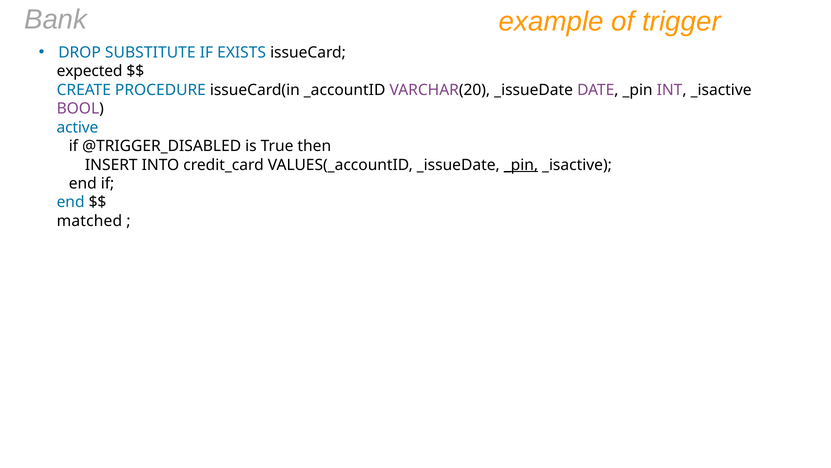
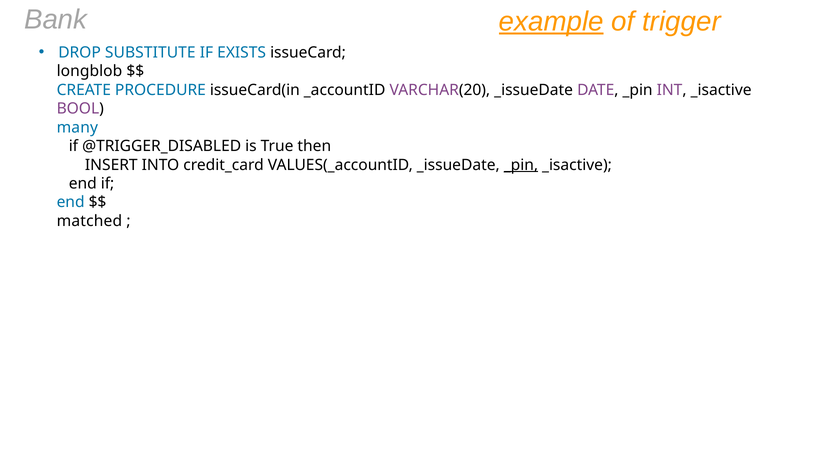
example underline: none -> present
expected: expected -> longblob
active: active -> many
